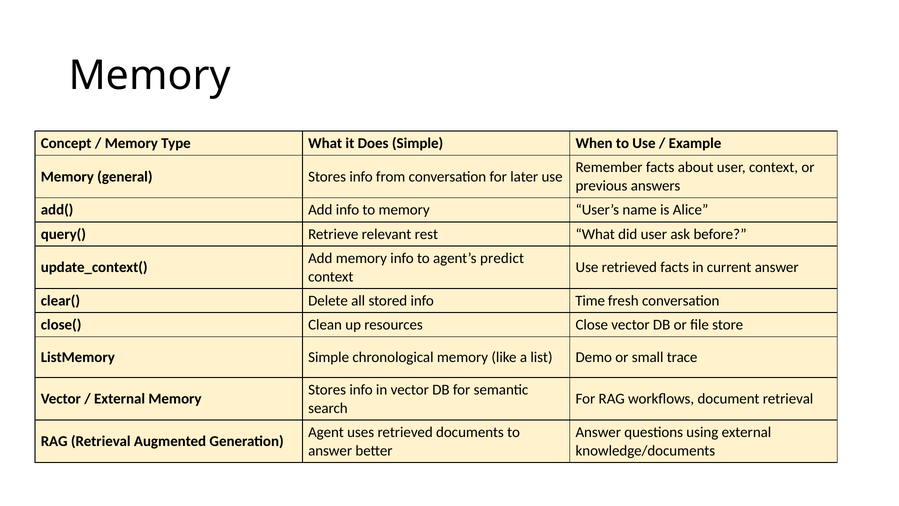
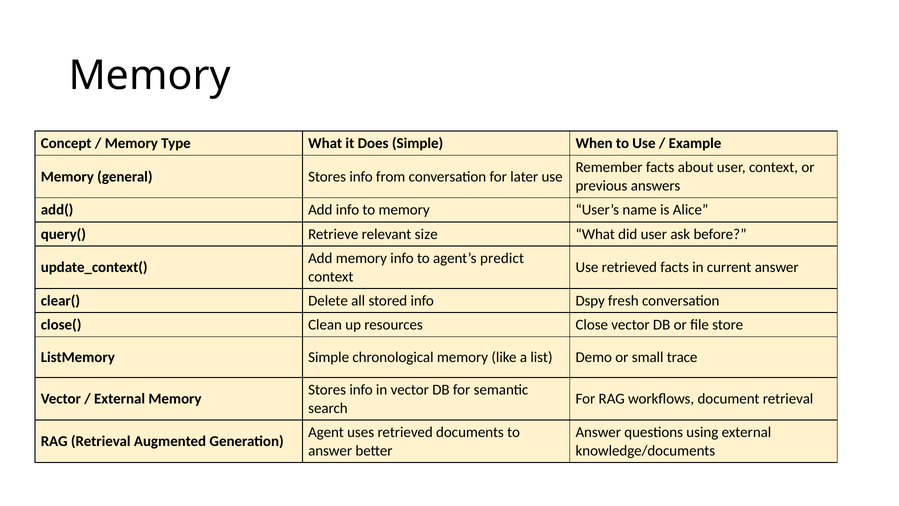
rest: rest -> size
Time: Time -> Dspy
